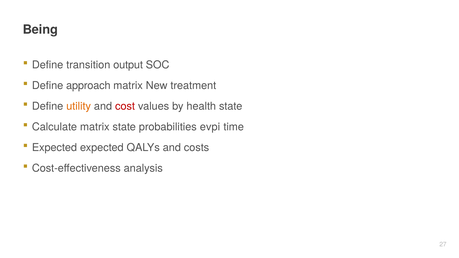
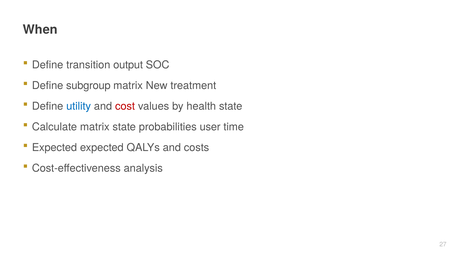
Being: Being -> When
approach: approach -> subgroup
utility colour: orange -> blue
evpi: evpi -> user
